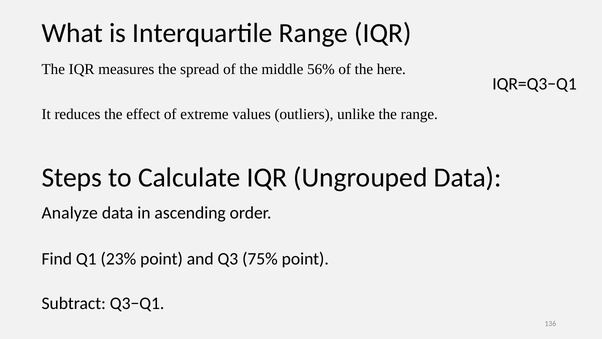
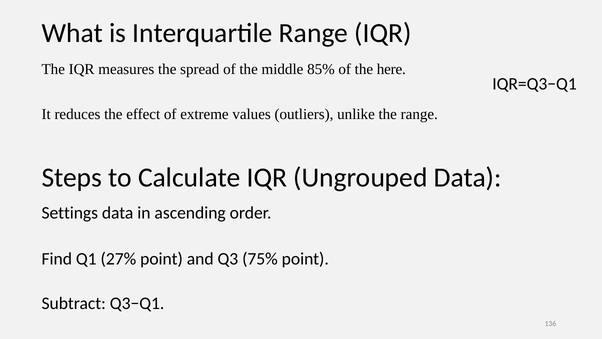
56%: 56% -> 85%
Analyze: Analyze -> Settings
23%: 23% -> 27%
